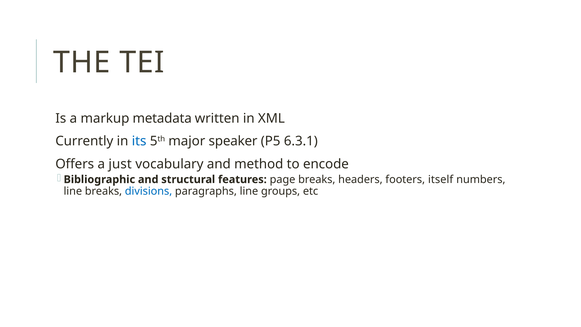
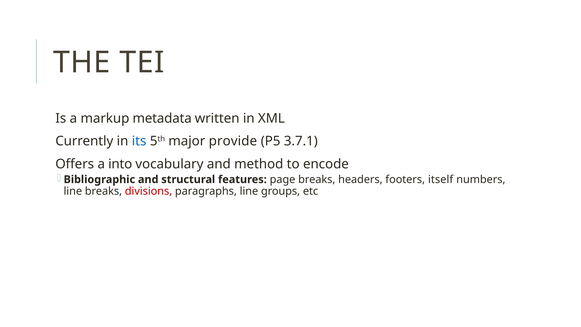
speaker: speaker -> provide
6.3.1: 6.3.1 -> 3.7.1
just: just -> into
divisions colour: blue -> red
